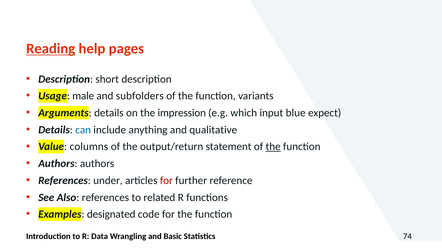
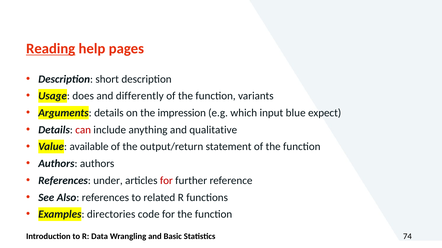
male: male -> does
subfolders: subfolders -> differently
can colour: blue -> red
columns: columns -> available
the at (273, 147) underline: present -> none
designated: designated -> directories
